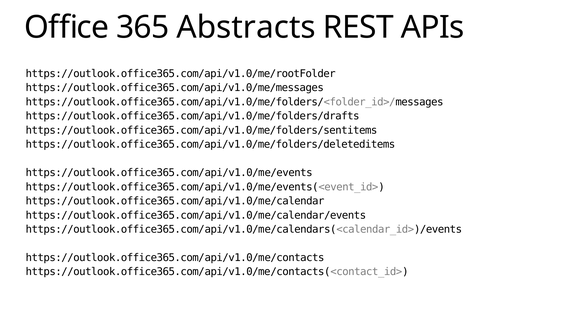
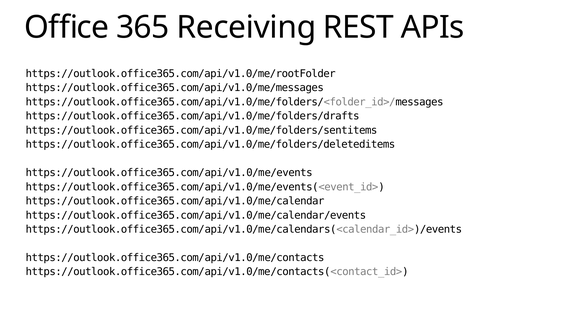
Abstracts: Abstracts -> Receiving
